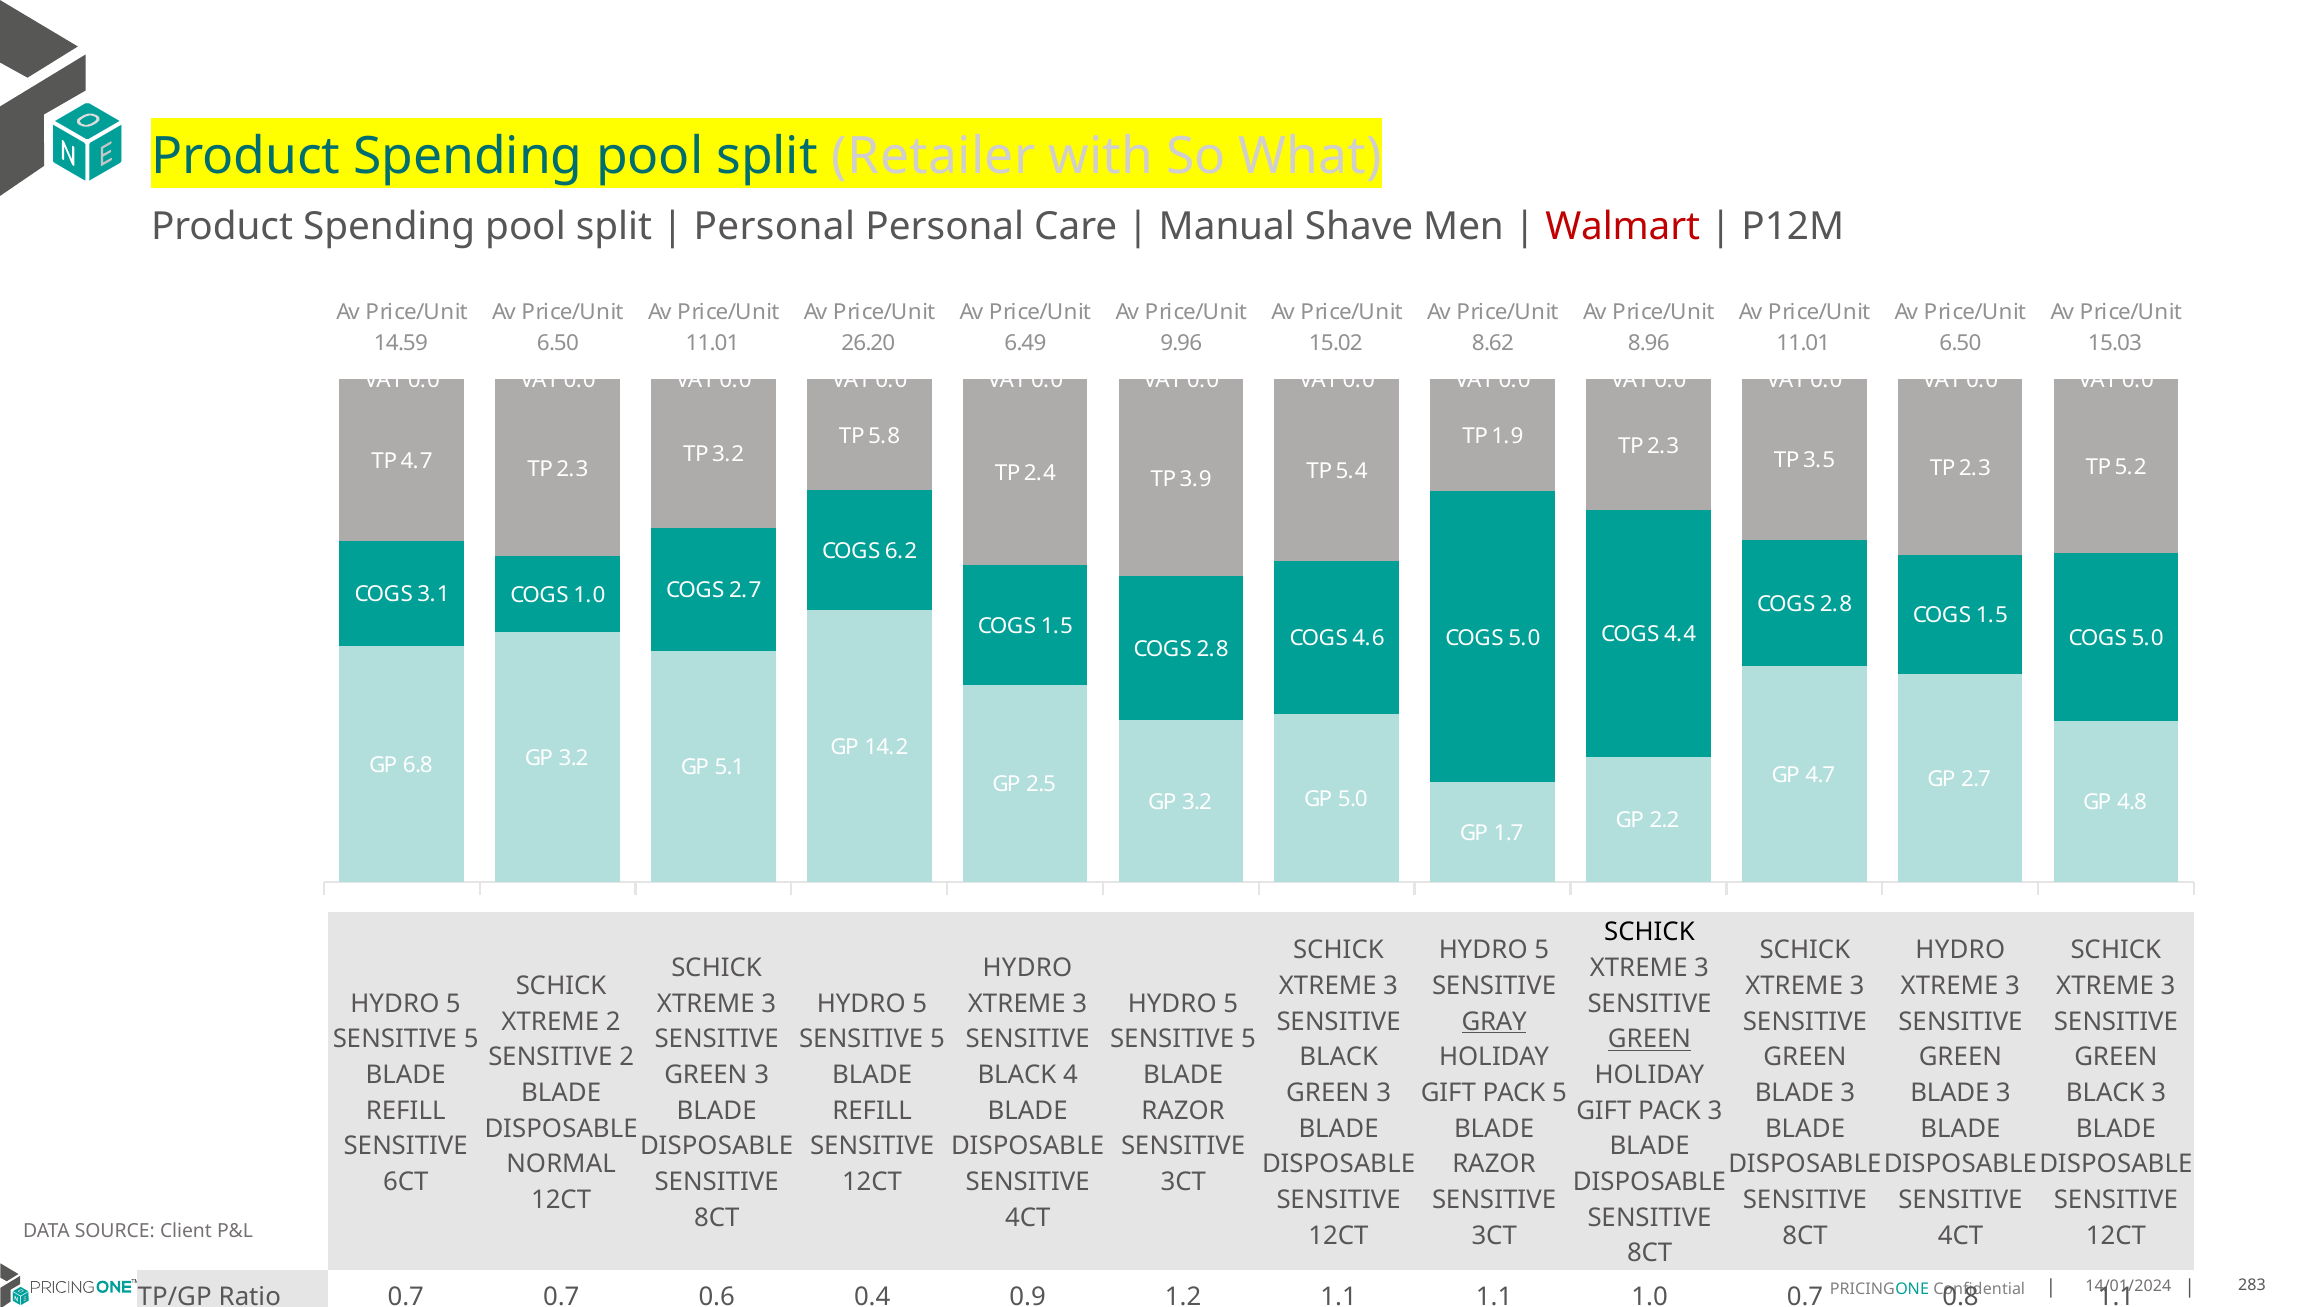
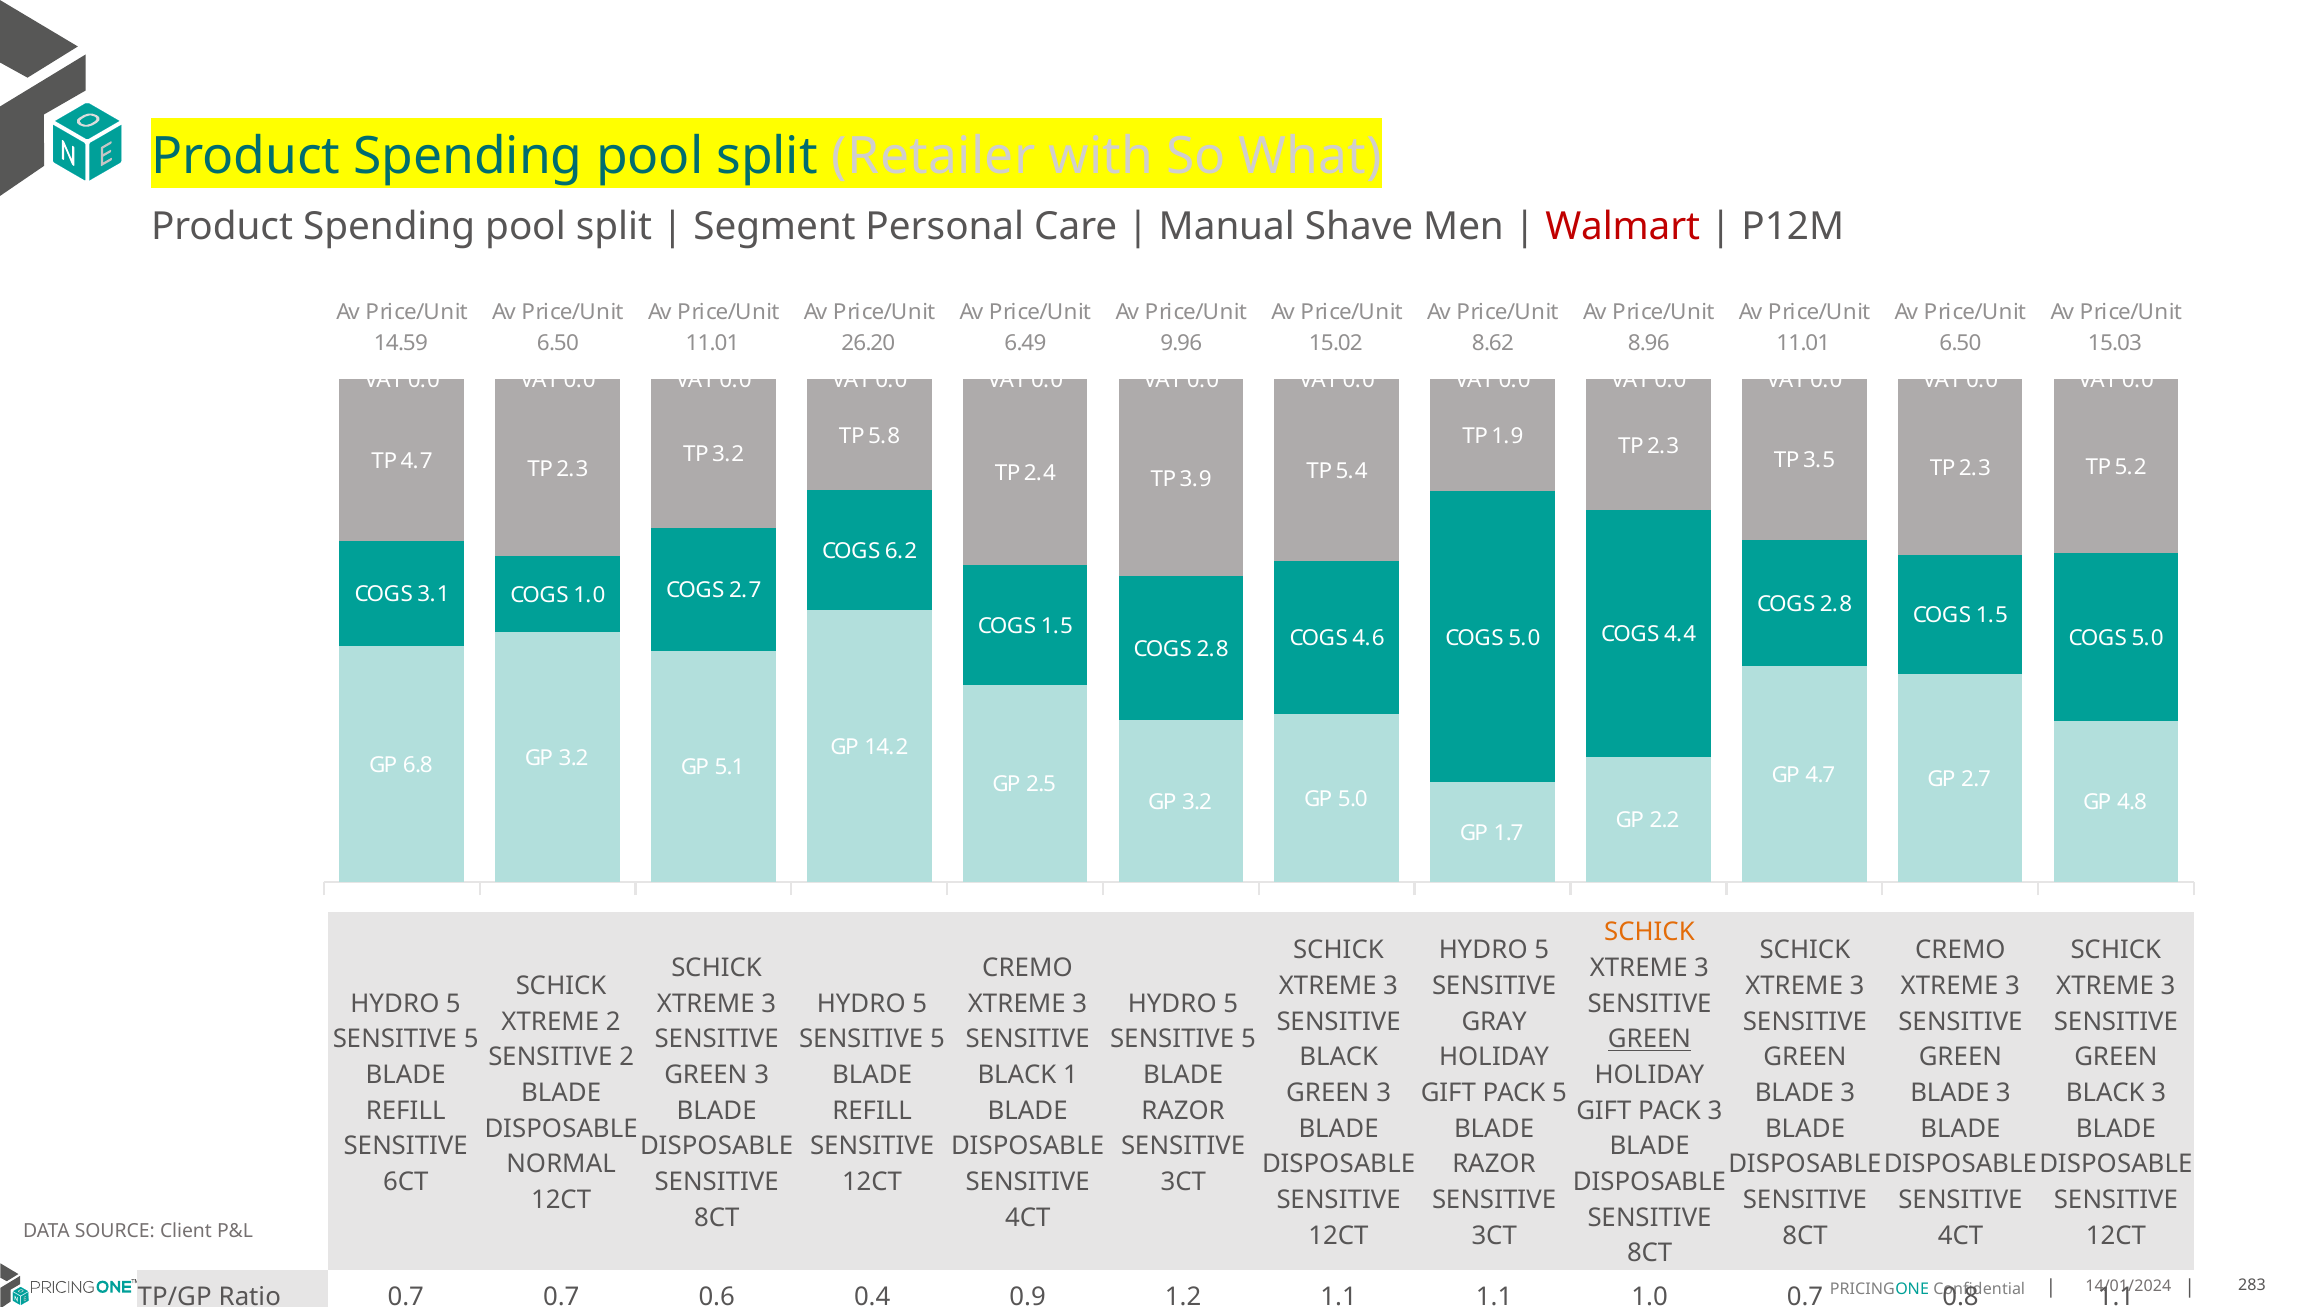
Personal at (774, 226): Personal -> Segment
SCHICK at (1649, 932) colour: black -> orange
HYDRO at (1960, 950): HYDRO -> CREMO
HYDRO at (1027, 968): HYDRO -> CREMO
GRAY underline: present -> none
4: 4 -> 1
